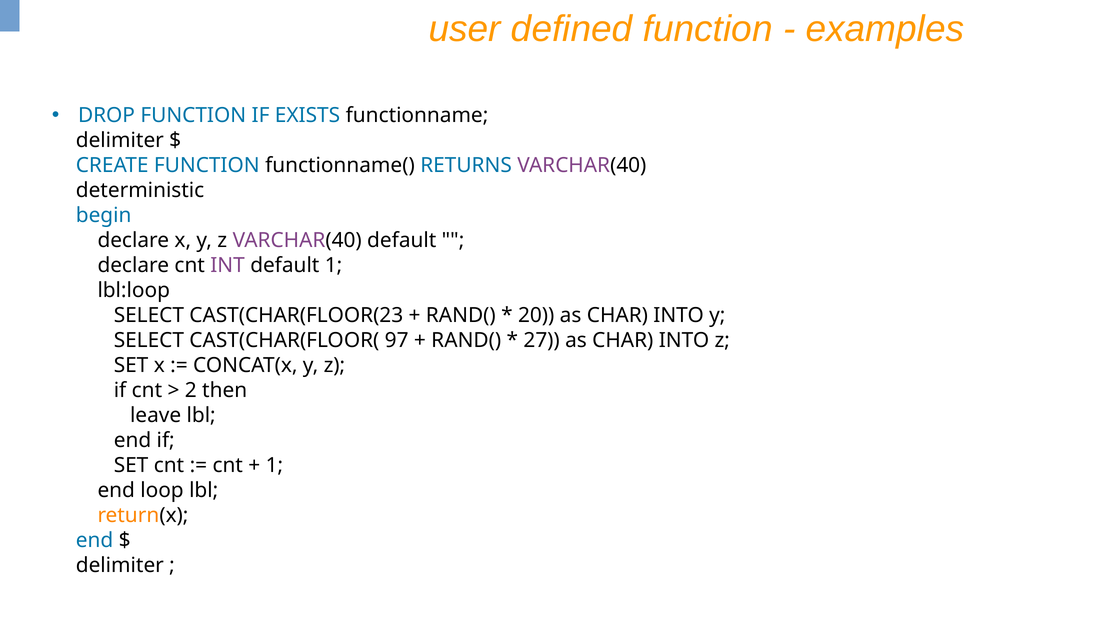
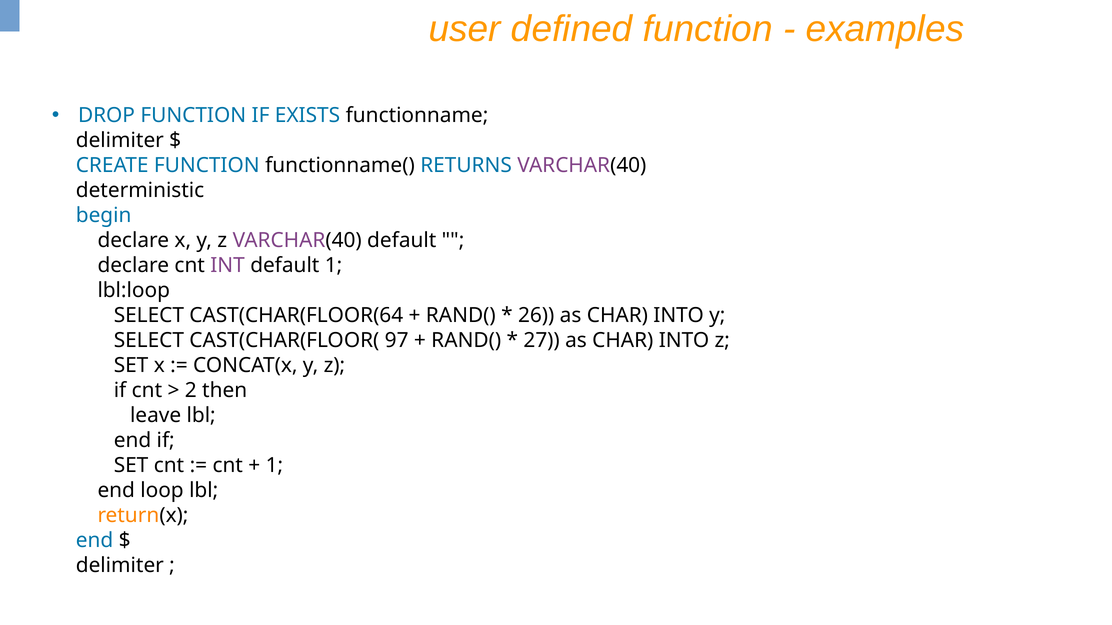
CAST(CHAR(FLOOR(23: CAST(CHAR(FLOOR(23 -> CAST(CHAR(FLOOR(64
20: 20 -> 26
